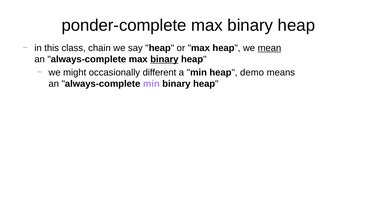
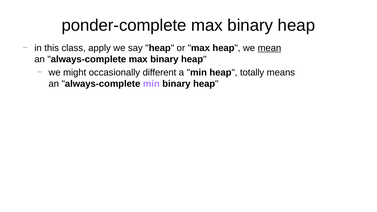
chain: chain -> apply
binary at (164, 59) underline: present -> none
demo: demo -> totally
